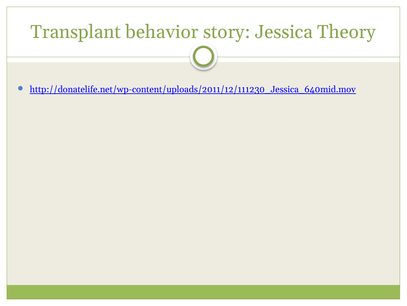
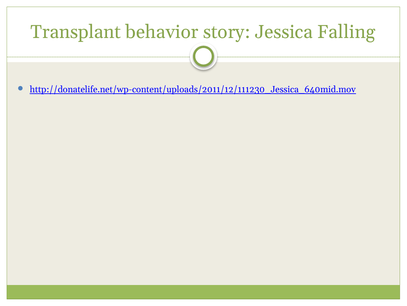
Theory: Theory -> Falling
